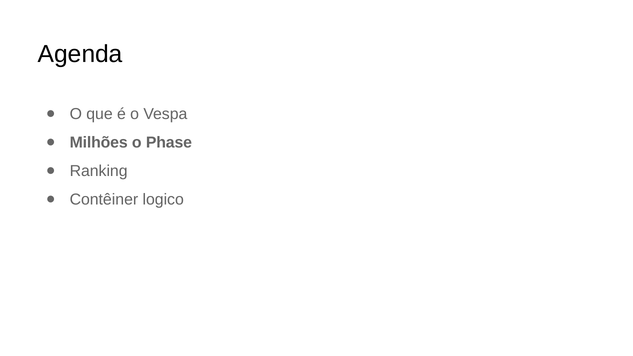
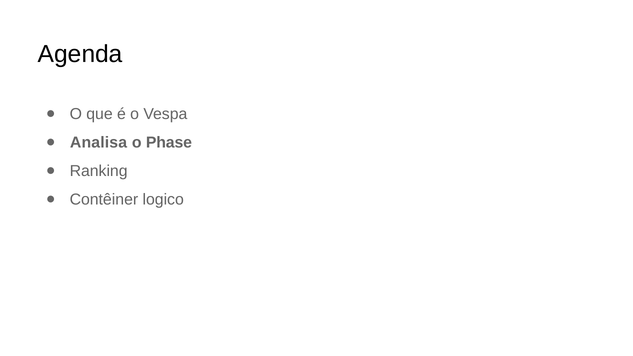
Milhões: Milhões -> Analisa
